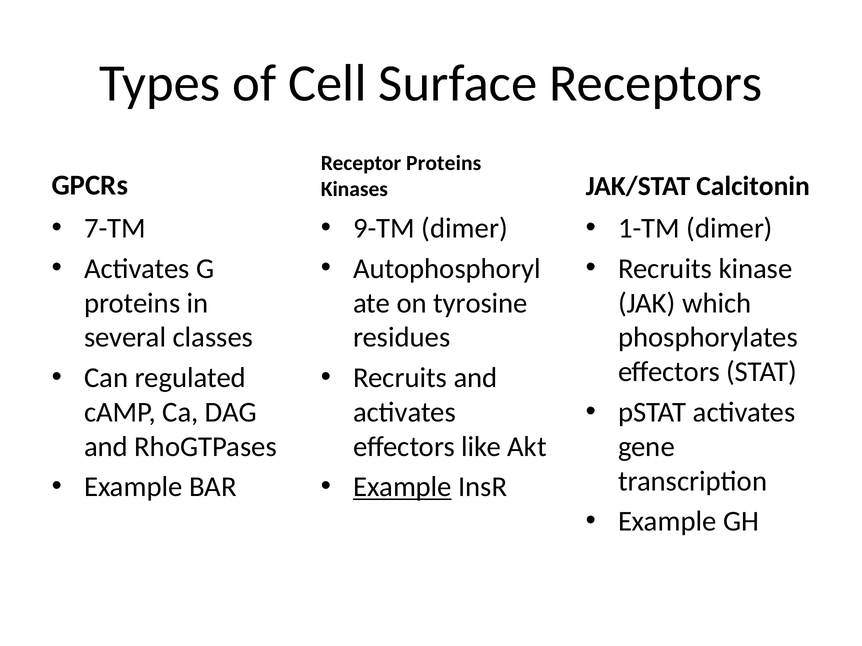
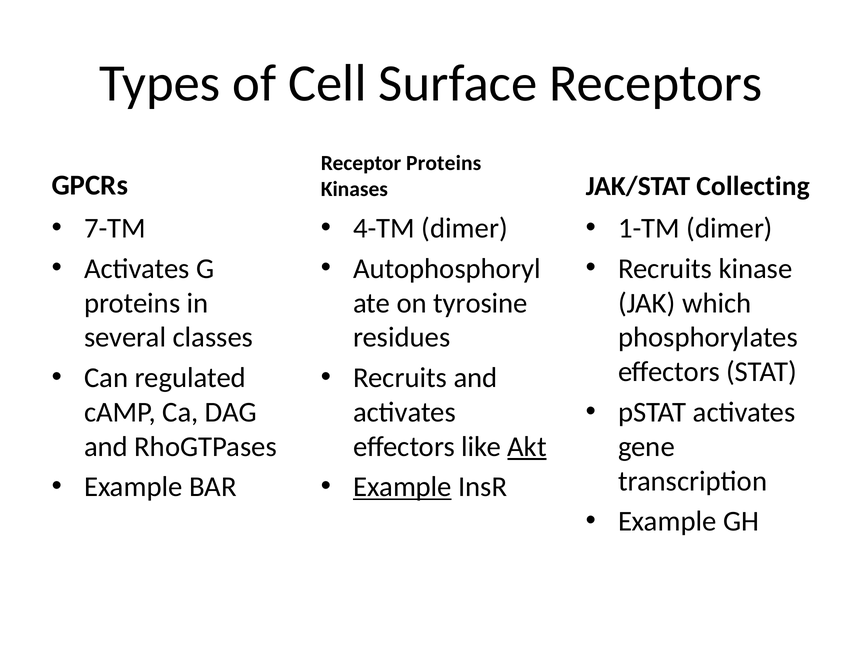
Calcitonin: Calcitonin -> Collecting
9-TM: 9-TM -> 4-TM
Akt underline: none -> present
